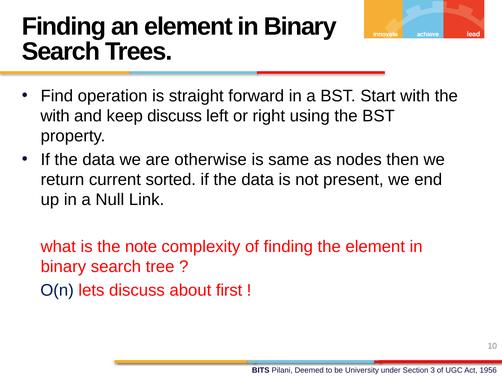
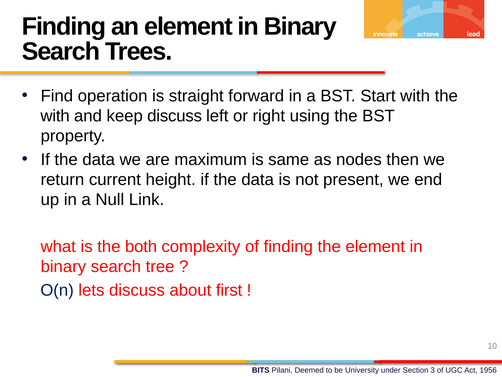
otherwise: otherwise -> maximum
sorted: sorted -> height
note: note -> both
